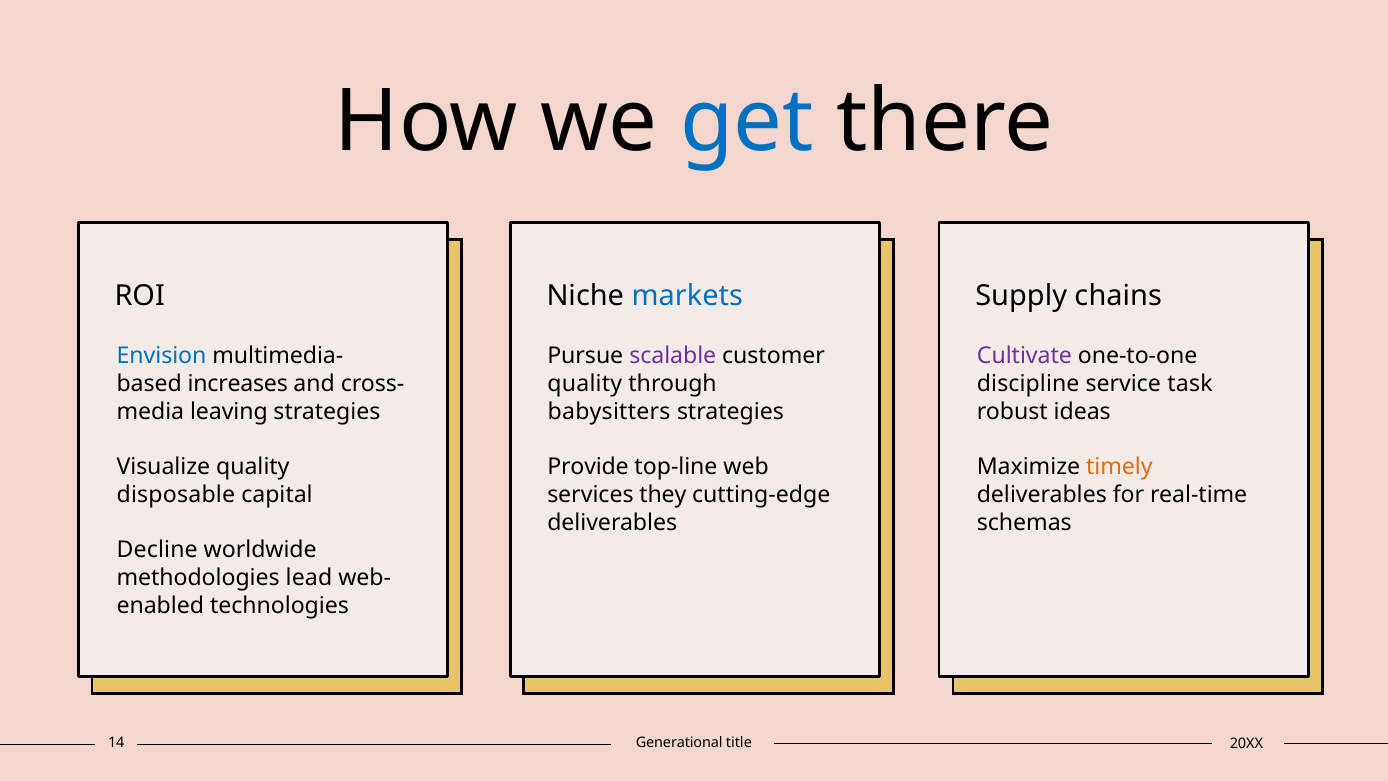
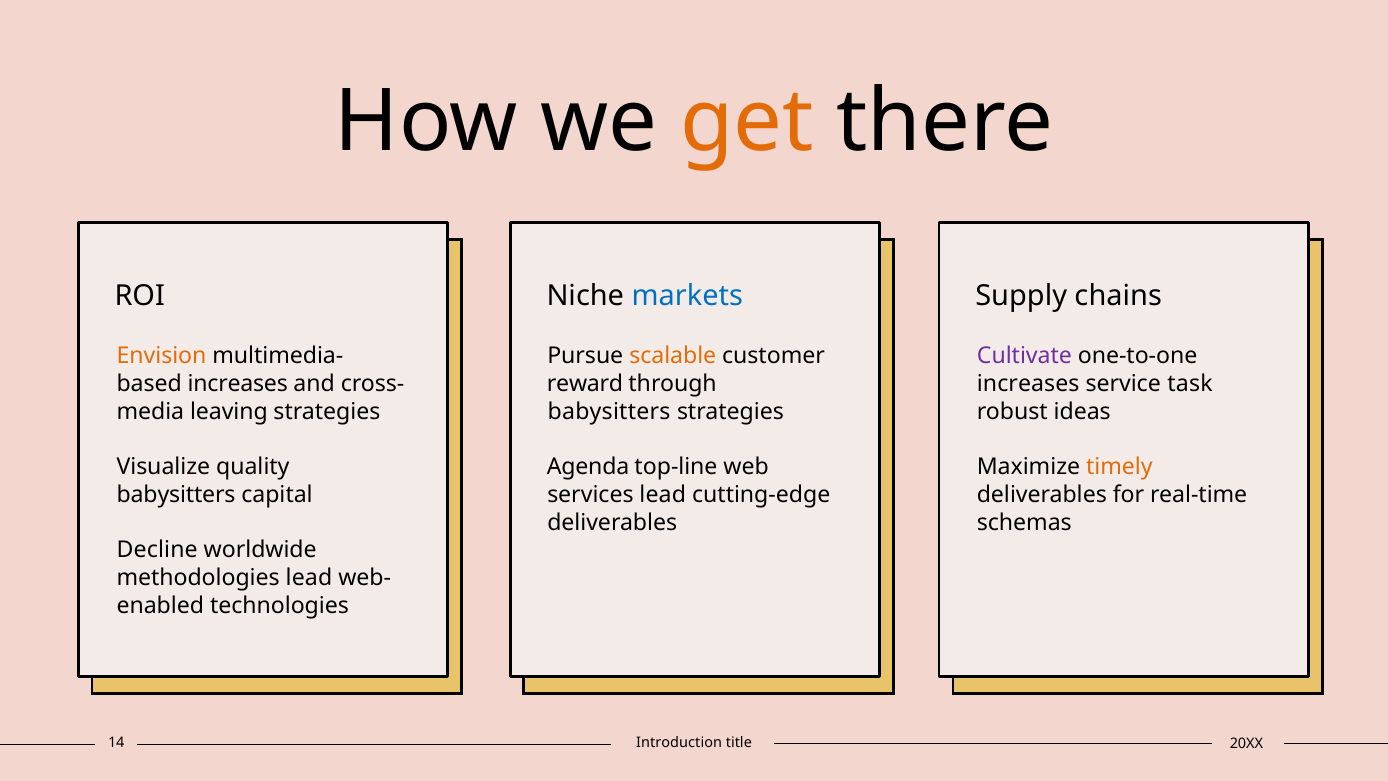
get colour: blue -> orange
Envision colour: blue -> orange
scalable colour: purple -> orange
quality at (585, 384): quality -> reward
discipline at (1028, 384): discipline -> increases
Provide: Provide -> Agenda
disposable at (176, 495): disposable -> babysitters
services they: they -> lead
Generational: Generational -> Introduction
